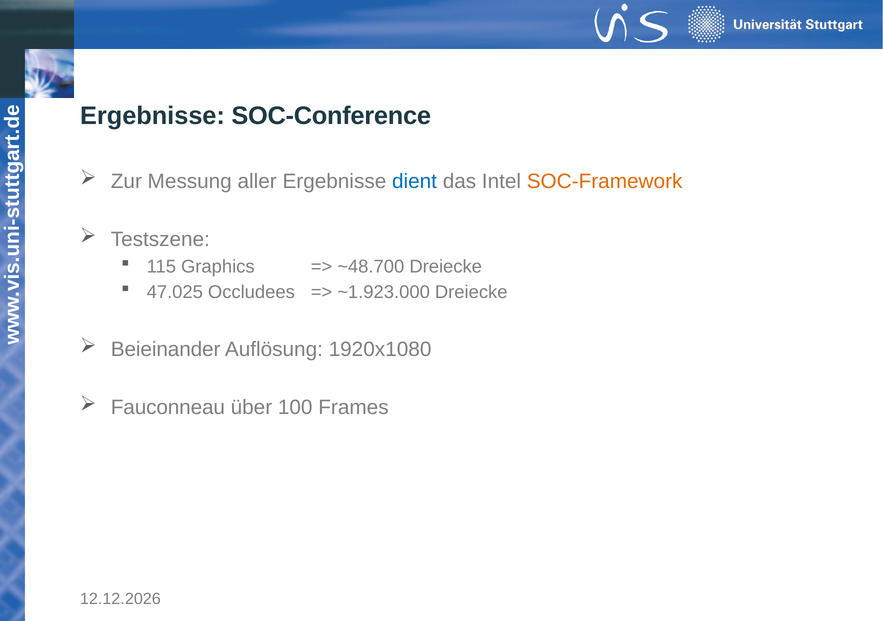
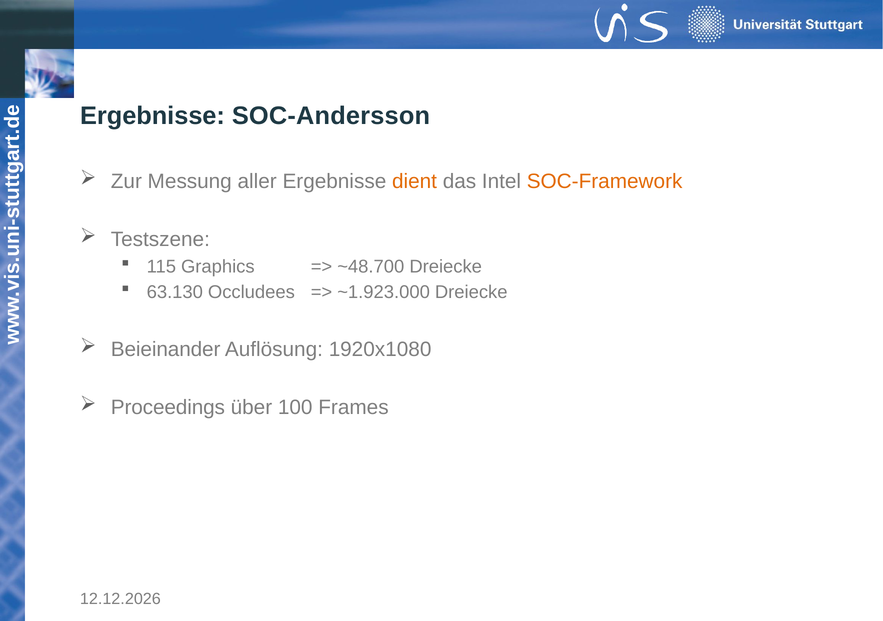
SOC-Conference: SOC-Conference -> SOC-Andersson
dient colour: blue -> orange
47.025: 47.025 -> 63.130
Fauconneau: Fauconneau -> Proceedings
